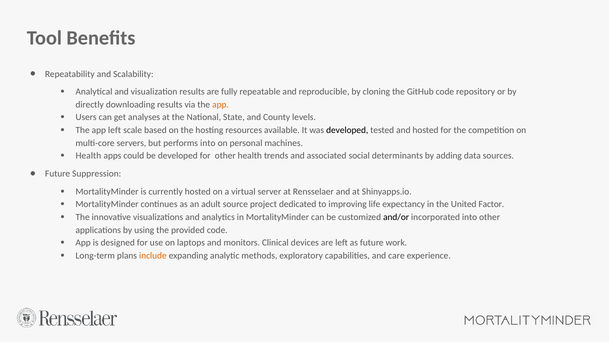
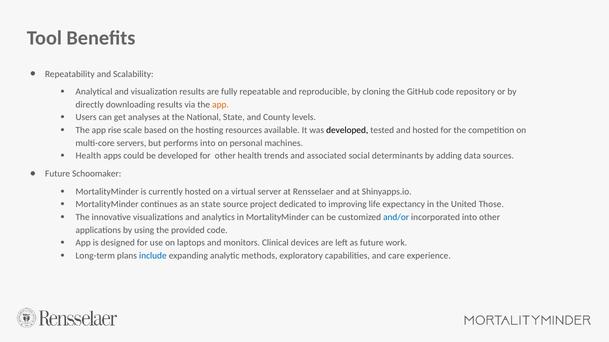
app left: left -> rise
Suppression: Suppression -> Schoomaker
an adult: adult -> state
Factor: Factor -> Those
and/or colour: black -> blue
include colour: orange -> blue
